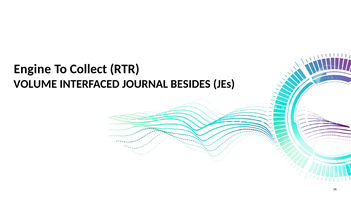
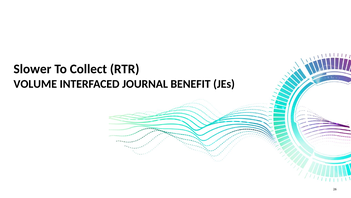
Engine: Engine -> Slower
BESIDES: BESIDES -> BENEFIT
